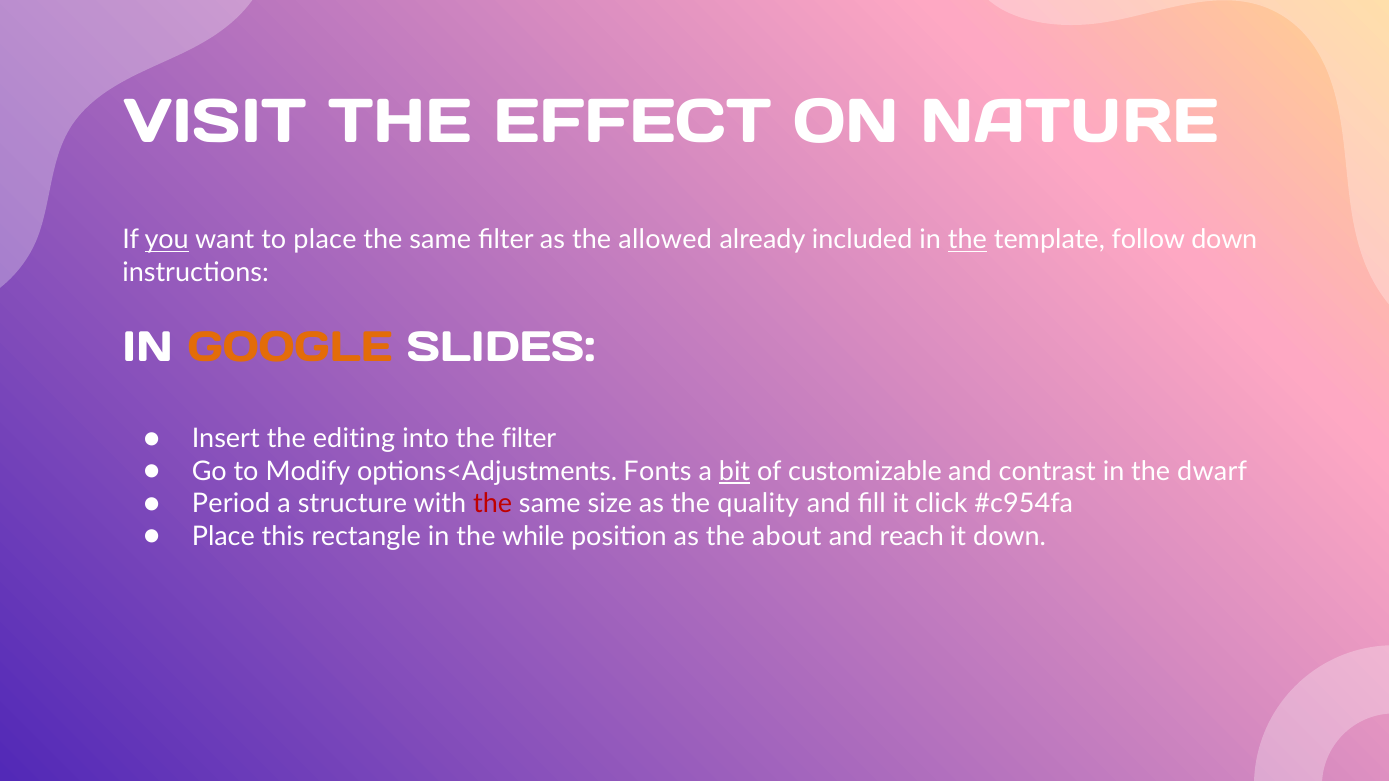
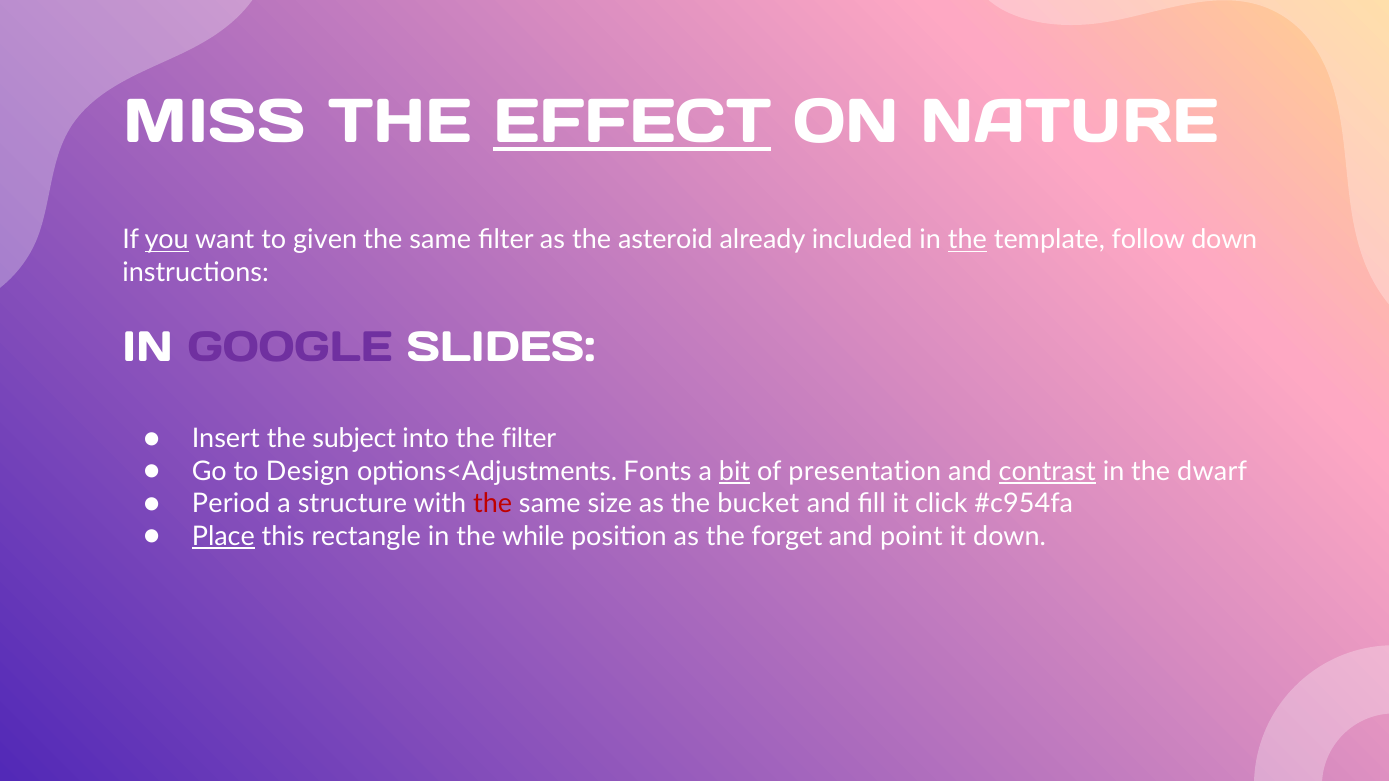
VISIT: VISIT -> MISS
EFFECT underline: none -> present
to place: place -> given
allowed: allowed -> asteroid
GOOGLE colour: orange -> purple
editing: editing -> subject
Modify: Modify -> Design
customizable: customizable -> presentation
contrast underline: none -> present
quality: quality -> bucket
Place at (223, 537) underline: none -> present
about: about -> forget
reach: reach -> point
